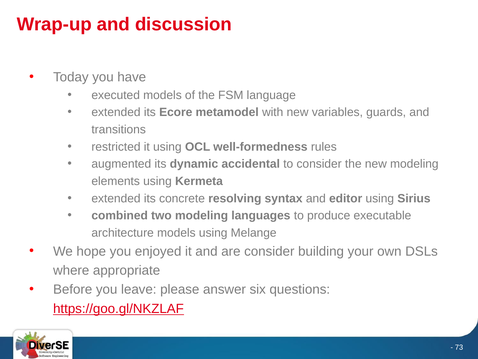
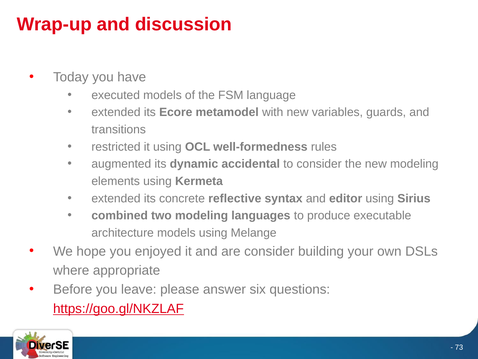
resolving: resolving -> reflective
